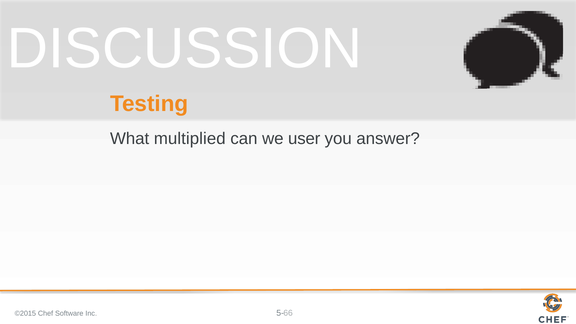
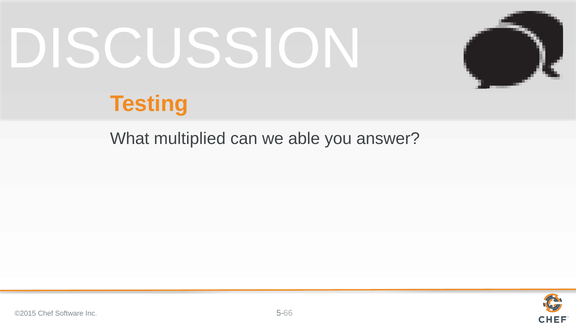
user: user -> able
